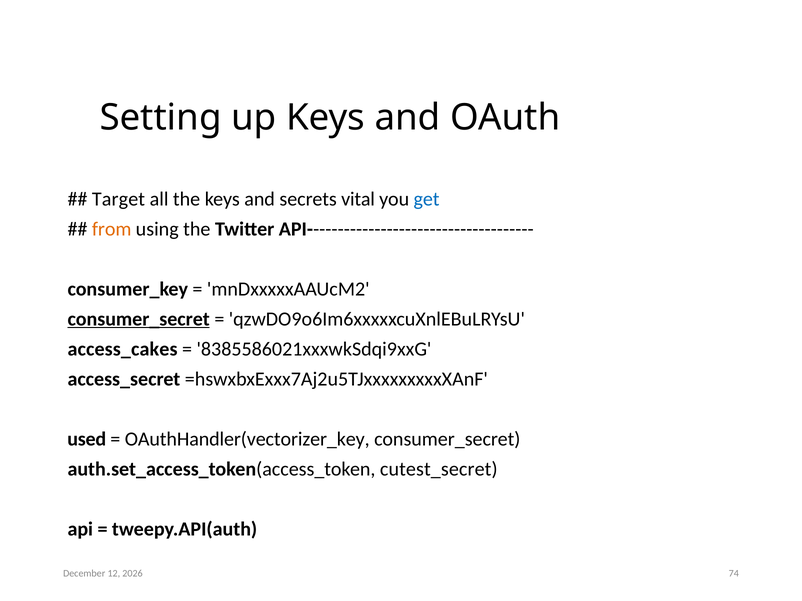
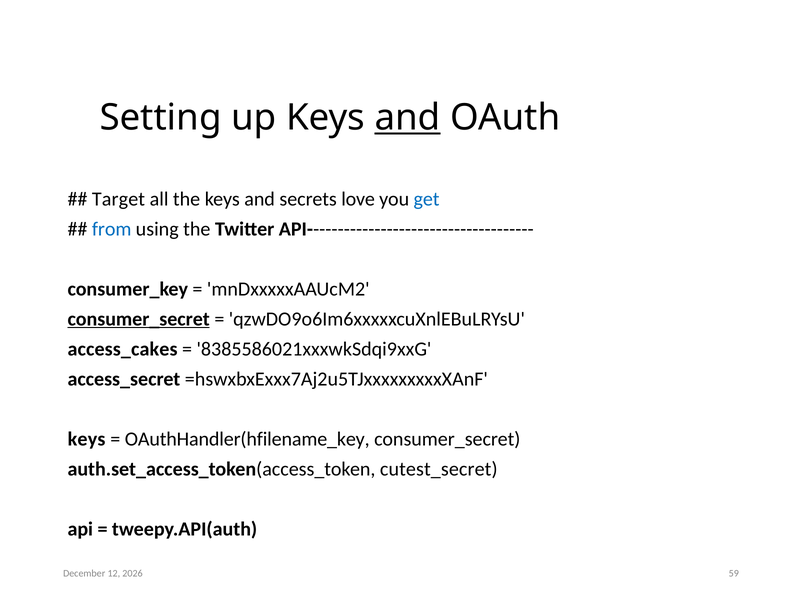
and at (408, 118) underline: none -> present
vital: vital -> love
from colour: orange -> blue
used at (87, 439): used -> keys
OAuthHandler(vectorizer_key: OAuthHandler(vectorizer_key -> OAuthHandler(hfilename_key
74: 74 -> 59
